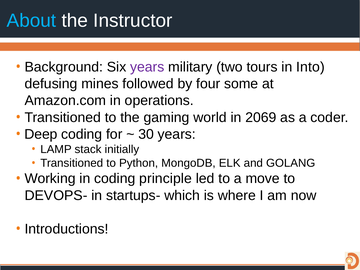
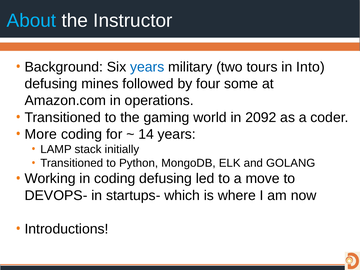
years at (147, 67) colour: purple -> blue
2069: 2069 -> 2092
Deep: Deep -> More
30: 30 -> 14
coding principle: principle -> defusing
